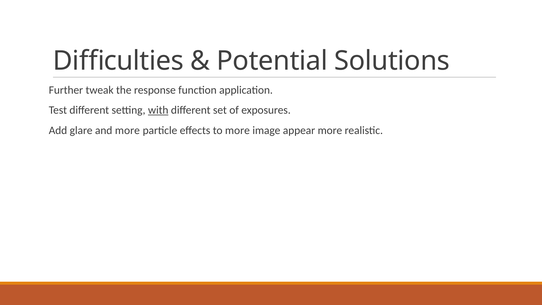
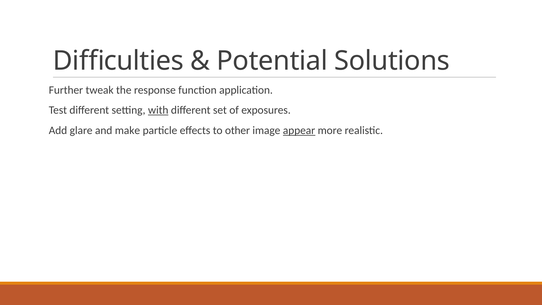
and more: more -> make
to more: more -> other
appear underline: none -> present
